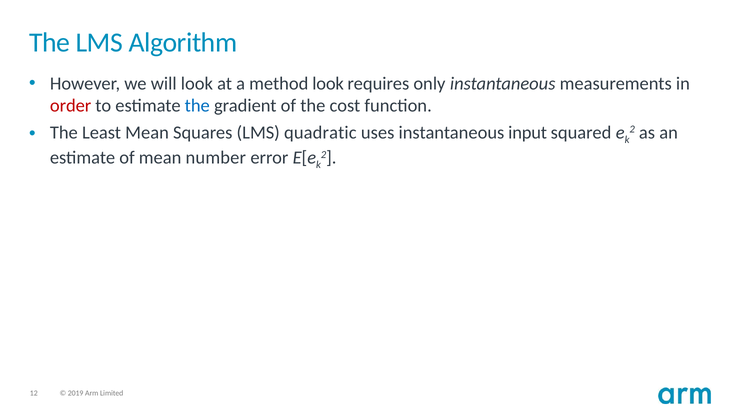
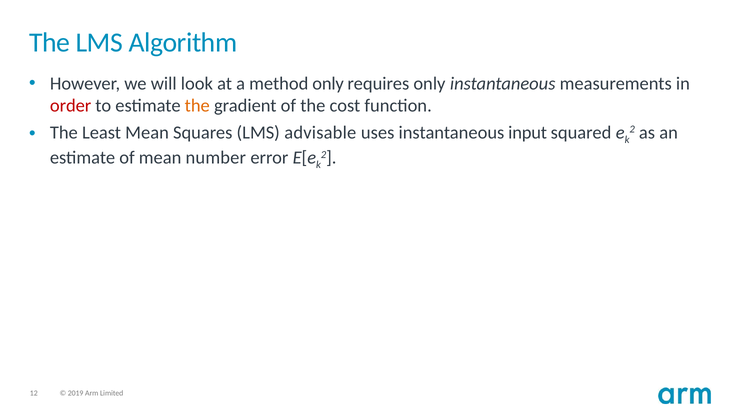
method look: look -> only
the at (197, 106) colour: blue -> orange
quadratic: quadratic -> advisable
